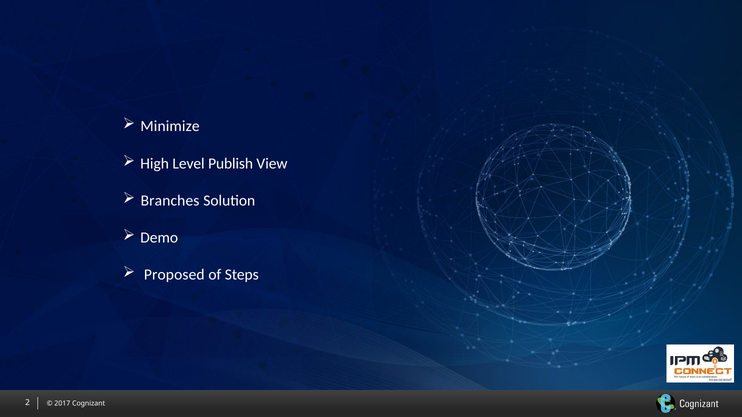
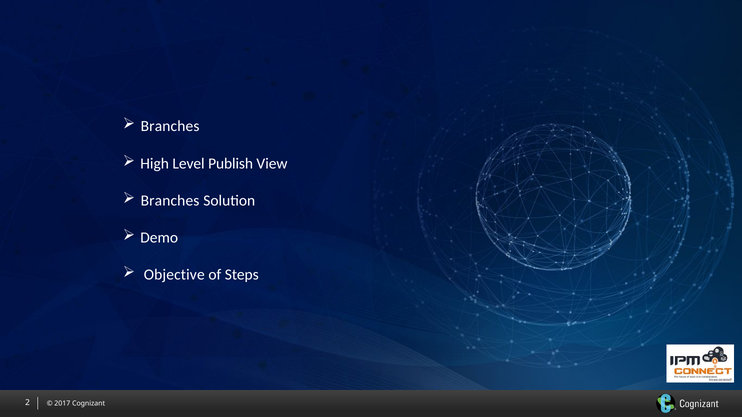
Minimize at (170, 126): Minimize -> Branches
Proposed: Proposed -> Objective
